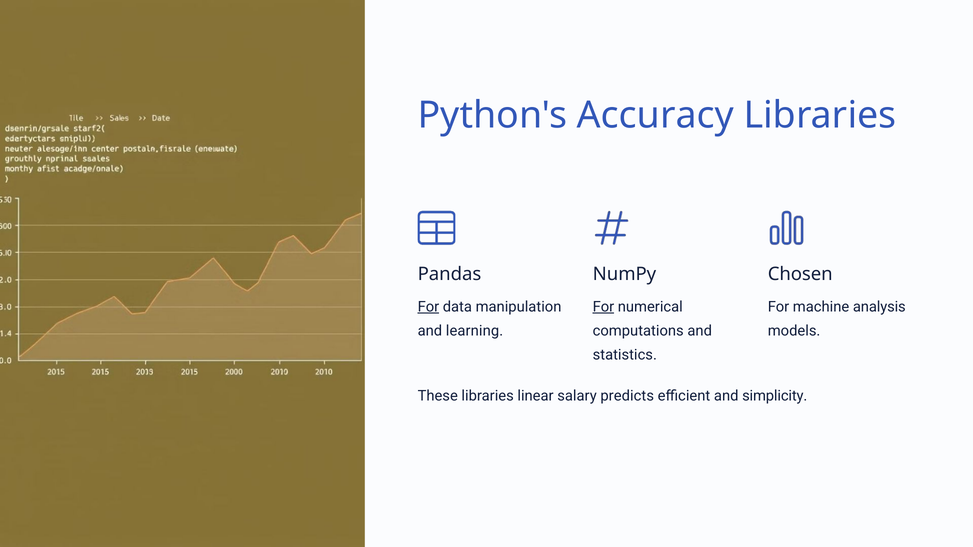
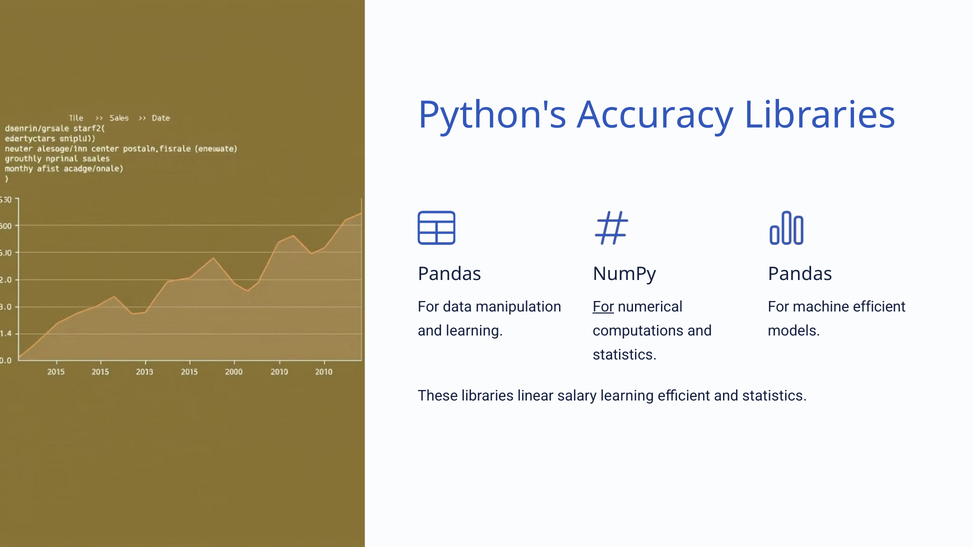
Chosen at (800, 274): Chosen -> Pandas
For at (428, 307) underline: present -> none
machine analysis: analysis -> efficient
salary predicts: predicts -> learning
efficient and simplicity: simplicity -> statistics
